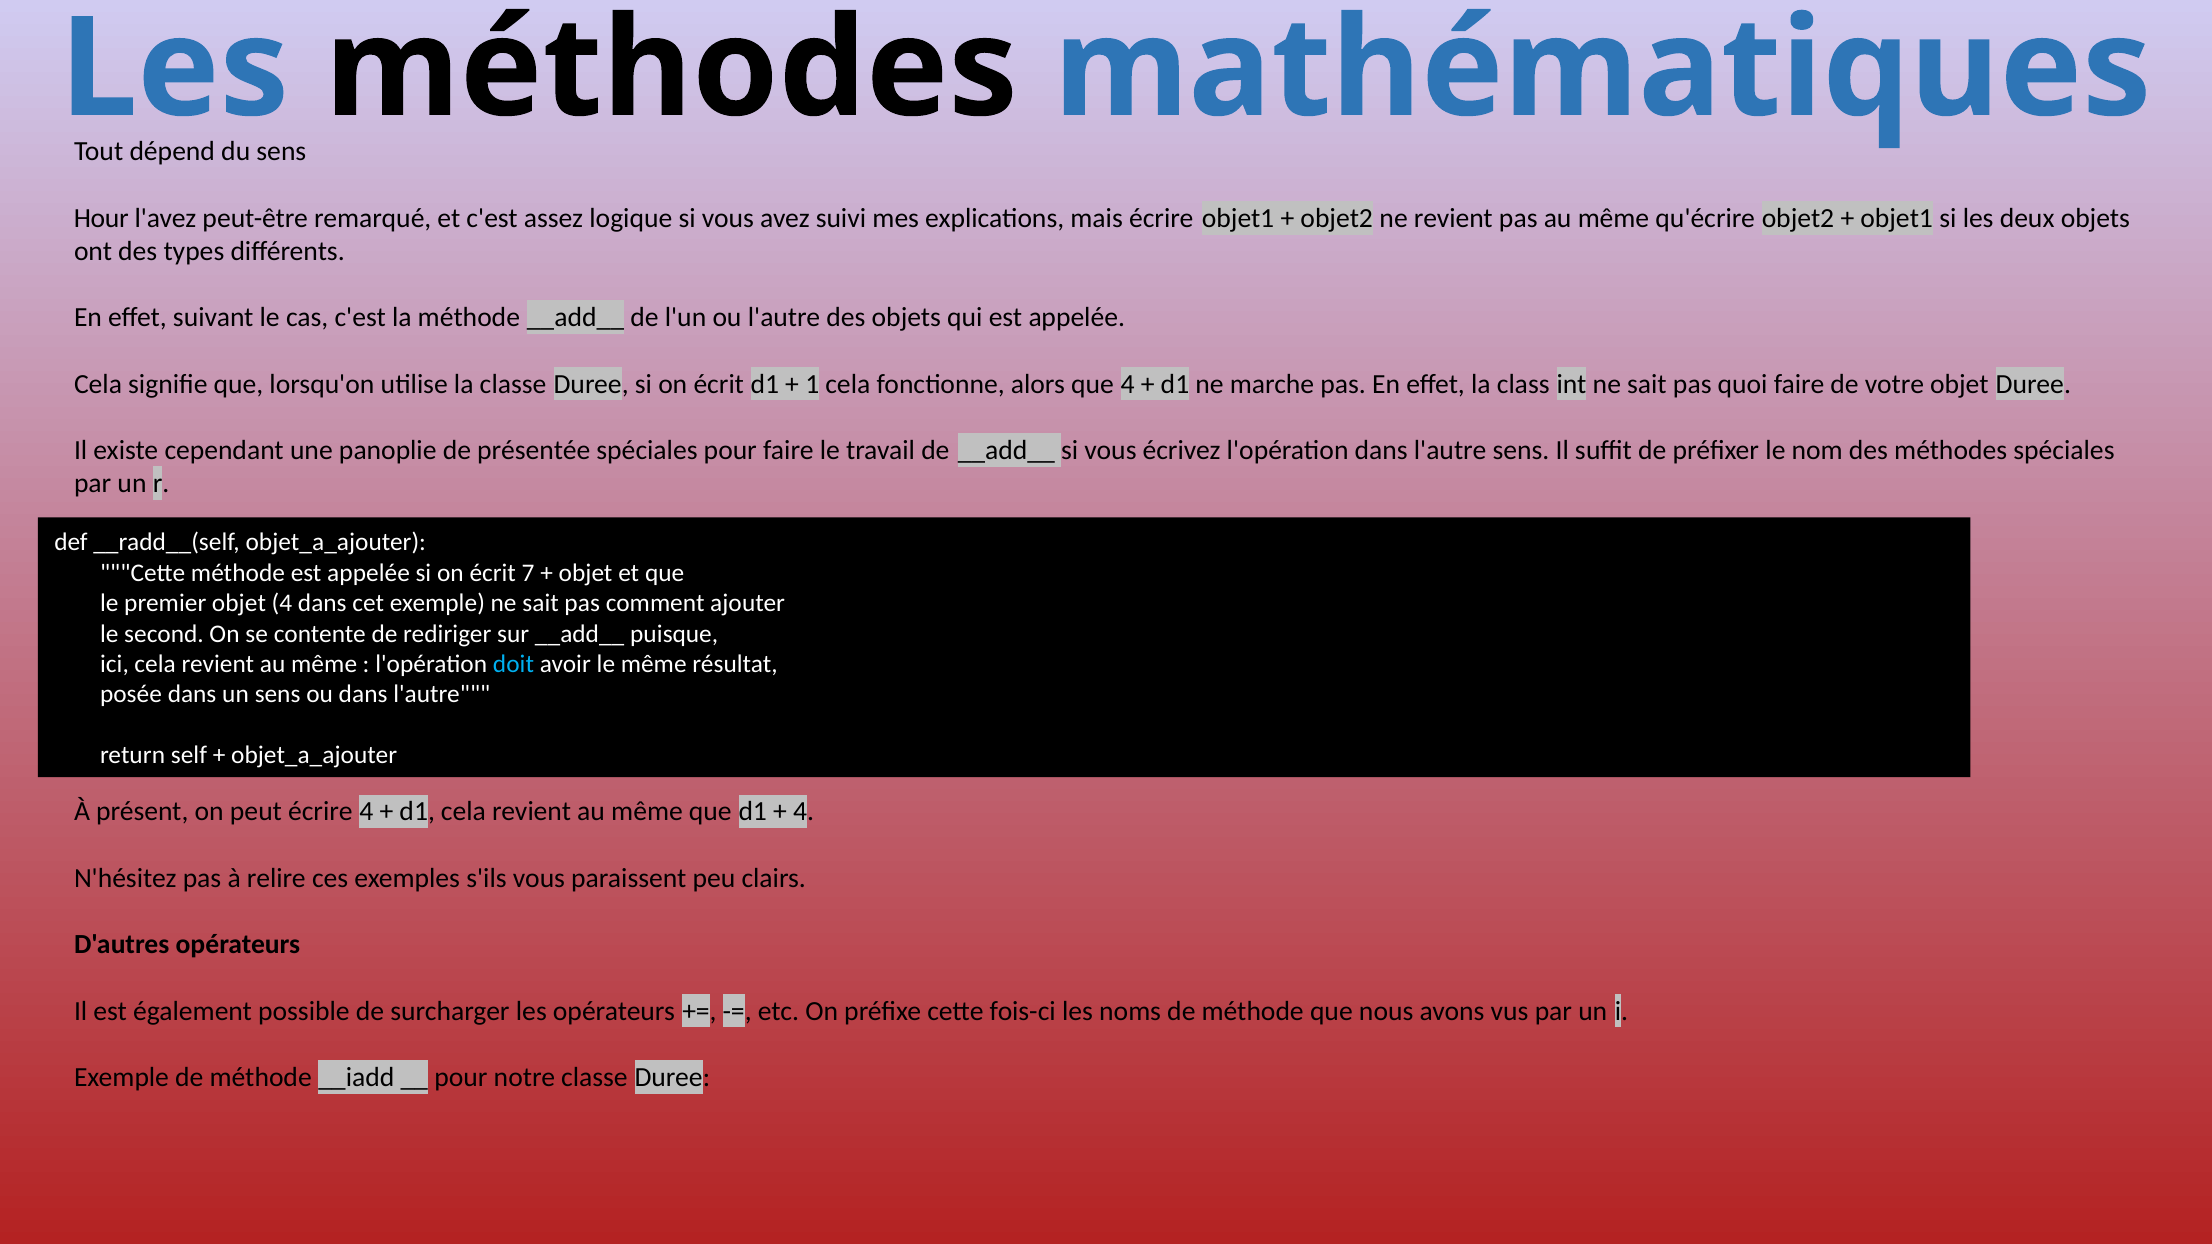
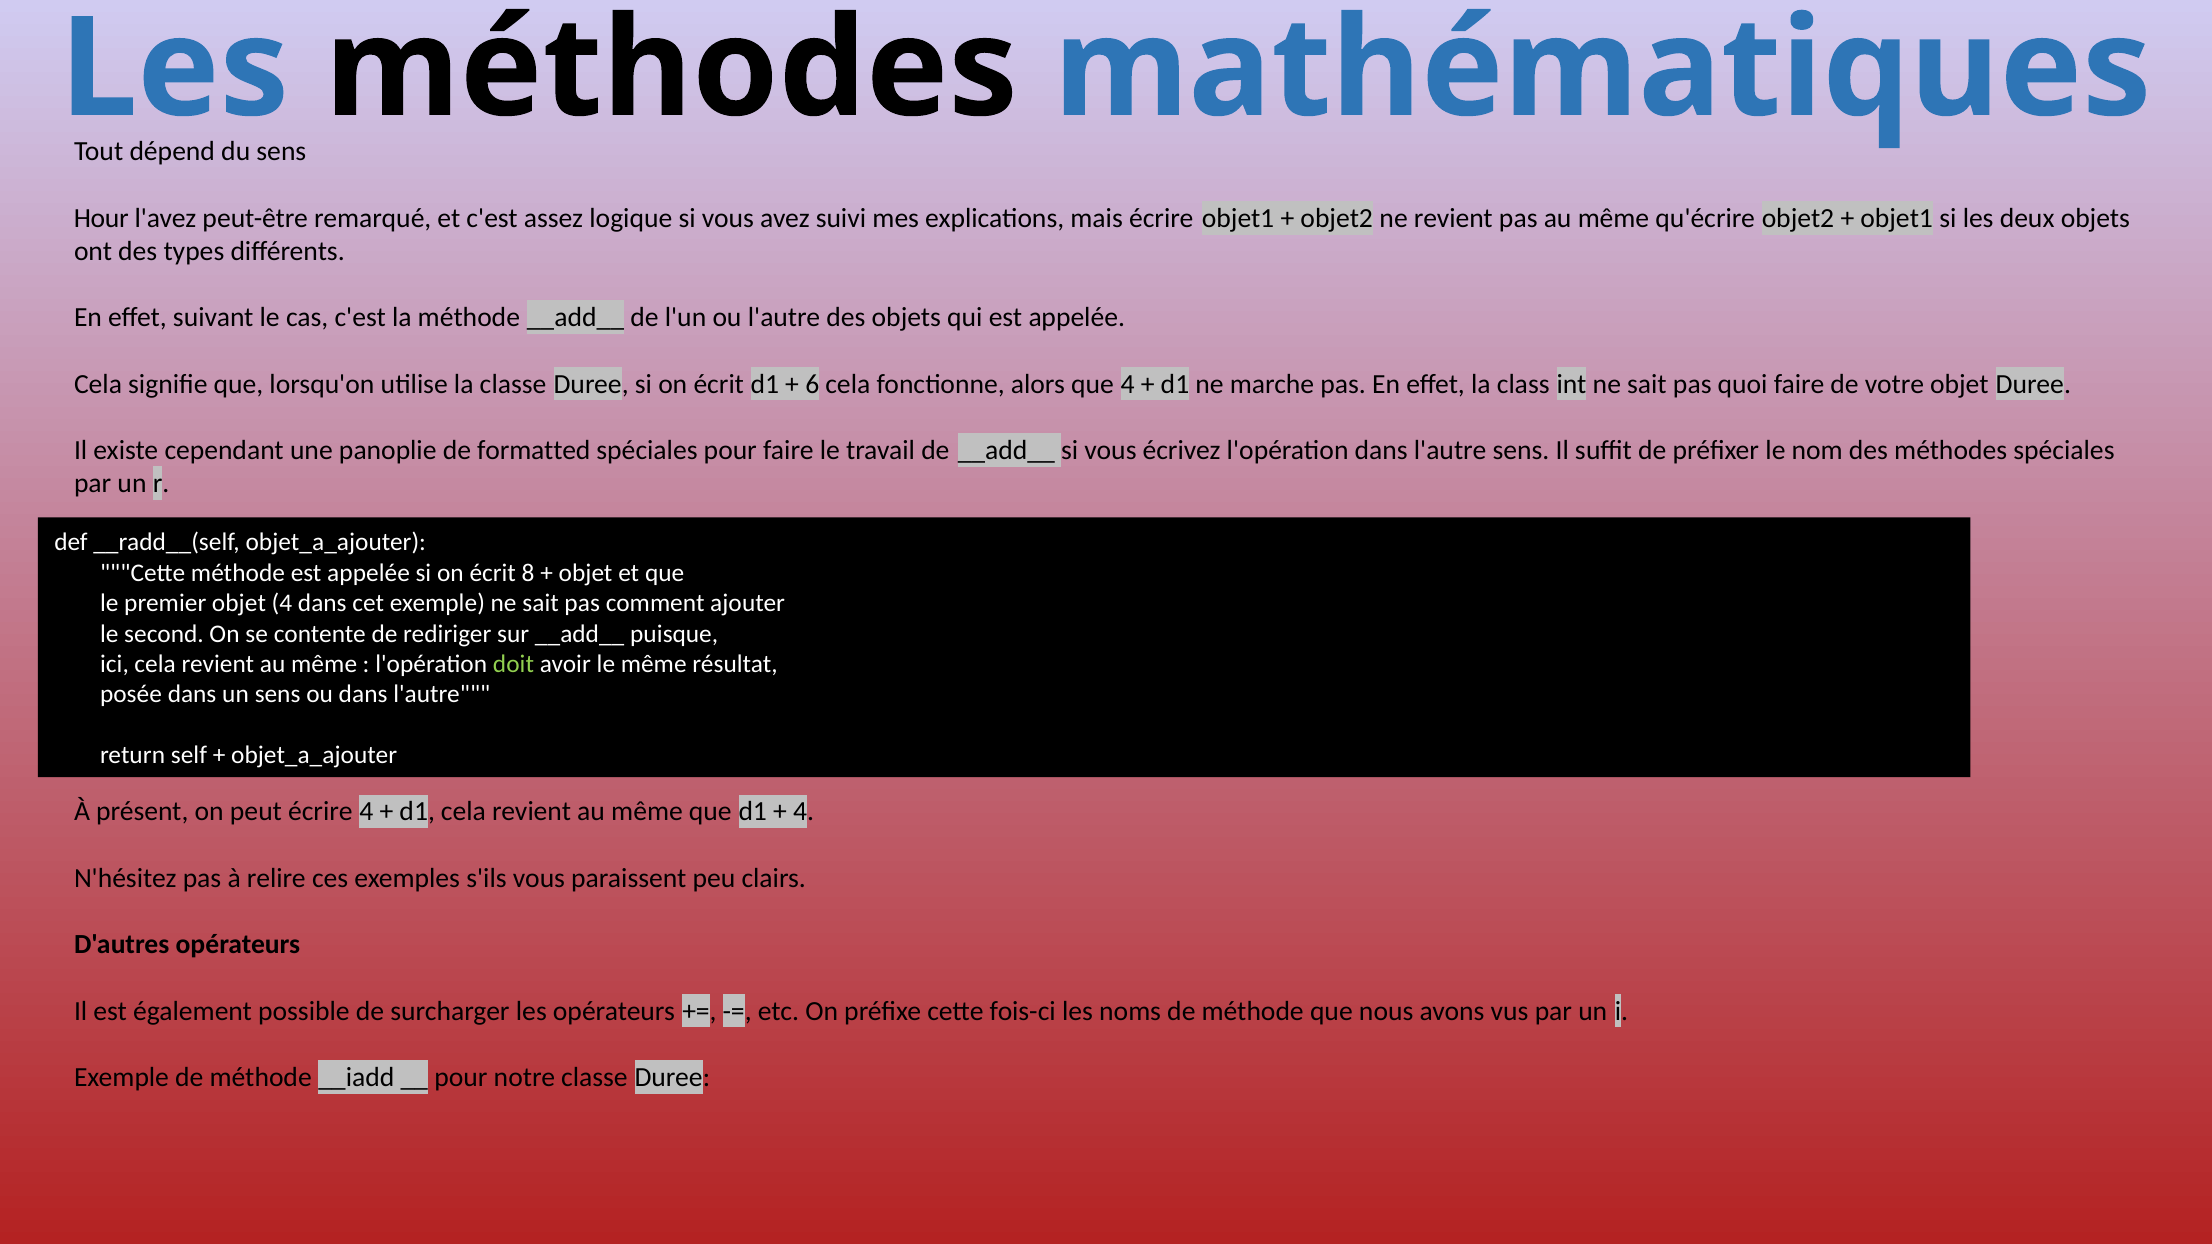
1: 1 -> 6
présentée: présentée -> formatted
7: 7 -> 8
doit colour: light blue -> light green
